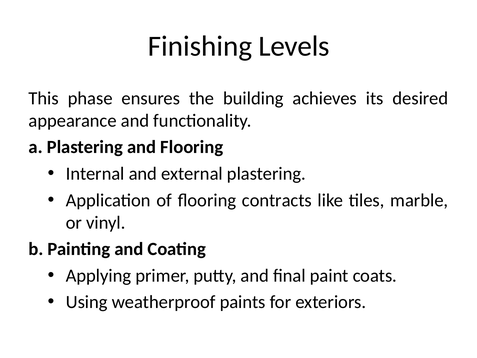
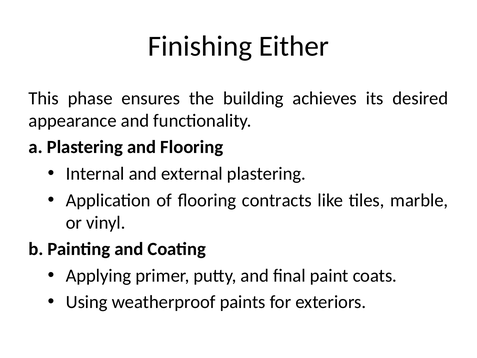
Levels: Levels -> Either
